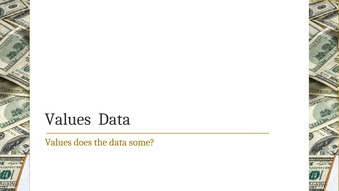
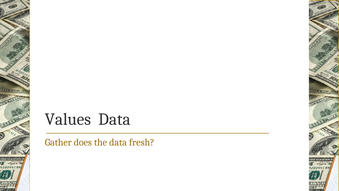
Values at (58, 142): Values -> Gather
some: some -> fresh
